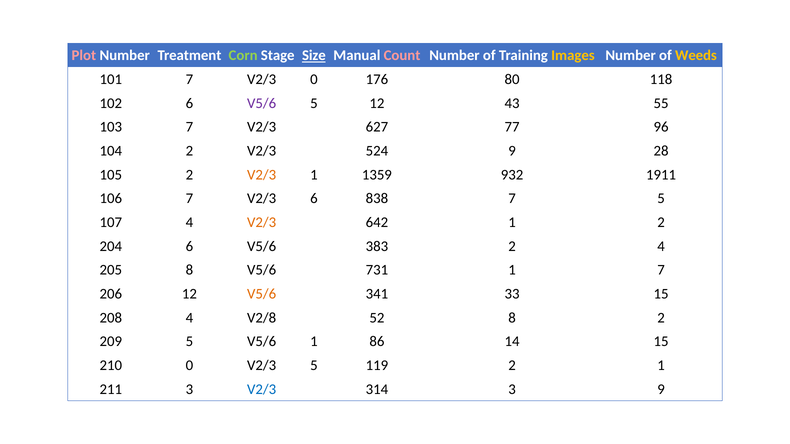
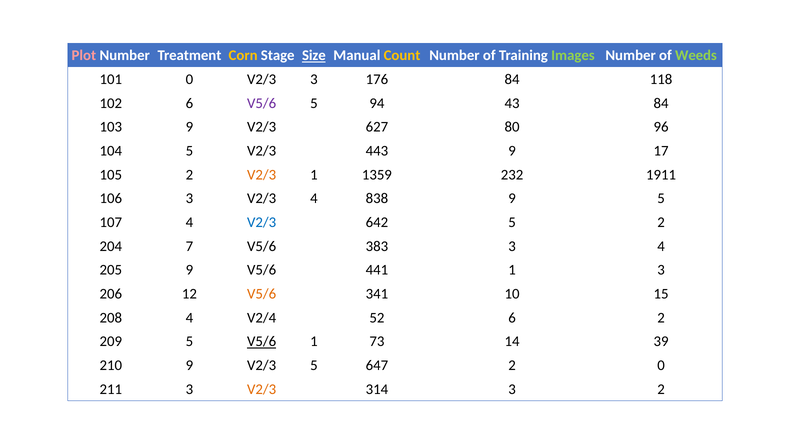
Corn colour: light green -> yellow
Count colour: pink -> yellow
Images colour: yellow -> light green
Weeds colour: yellow -> light green
101 7: 7 -> 0
V2/3 0: 0 -> 3
176 80: 80 -> 84
5 12: 12 -> 94
43 55: 55 -> 84
103 7: 7 -> 9
77: 77 -> 80
104 2: 2 -> 5
524: 524 -> 443
28: 28 -> 17
932: 932 -> 232
106 7: 7 -> 3
V2/3 6: 6 -> 4
838 7: 7 -> 9
V2/3 at (262, 223) colour: orange -> blue
642 1: 1 -> 5
204 6: 6 -> 7
383 2: 2 -> 3
205 8: 8 -> 9
731: 731 -> 441
1 7: 7 -> 3
33: 33 -> 10
V2/8: V2/8 -> V2/4
52 8: 8 -> 6
V5/6 at (262, 342) underline: none -> present
86: 86 -> 73
14 15: 15 -> 39
210 0: 0 -> 9
119: 119 -> 647
2 1: 1 -> 0
V2/3 at (262, 390) colour: blue -> orange
3 9: 9 -> 2
